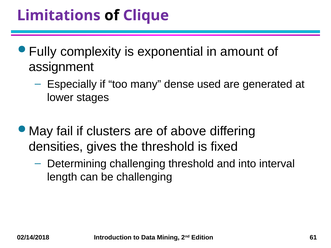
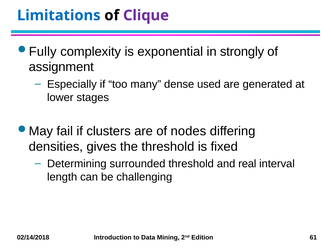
Limitations colour: purple -> blue
amount: amount -> strongly
above: above -> nodes
Determining challenging: challenging -> surrounded
into: into -> real
